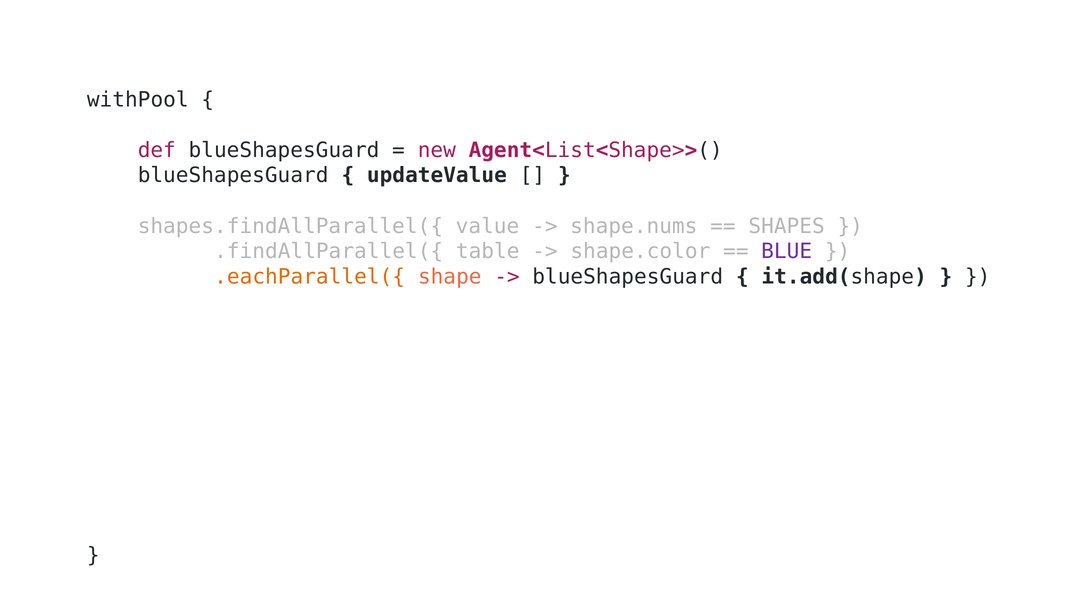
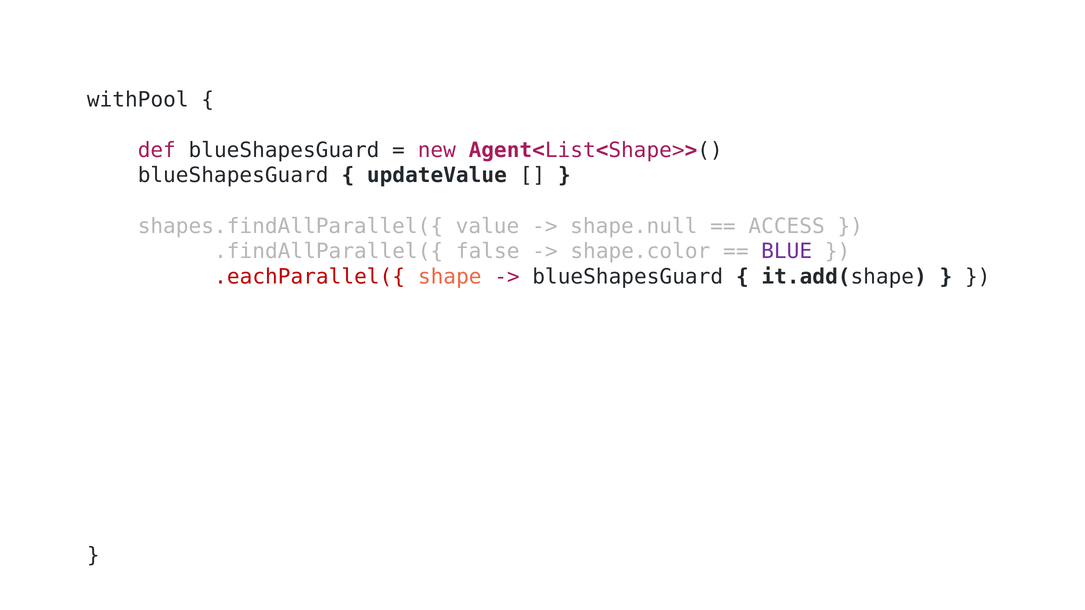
shape.nums: shape.nums -> shape.null
SHAPES: SHAPES -> ACCESS
table: table -> false
.eachParallel({ colour: orange -> red
